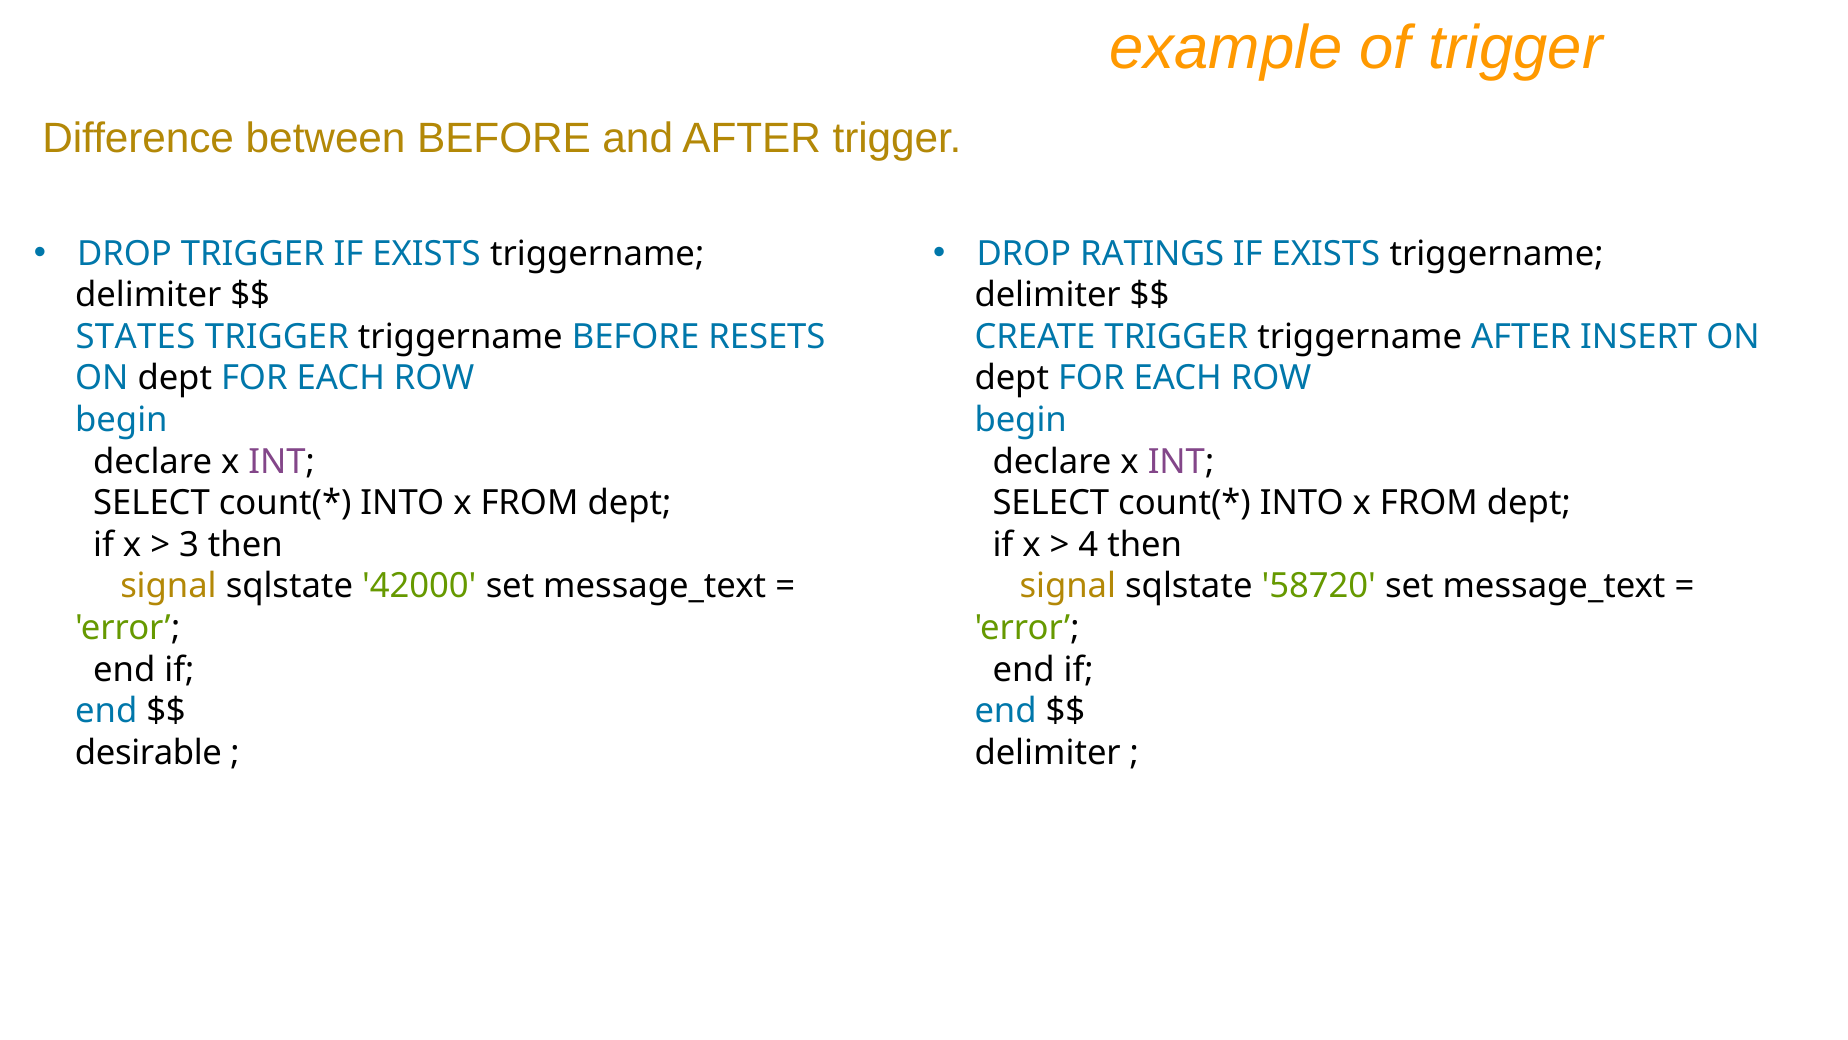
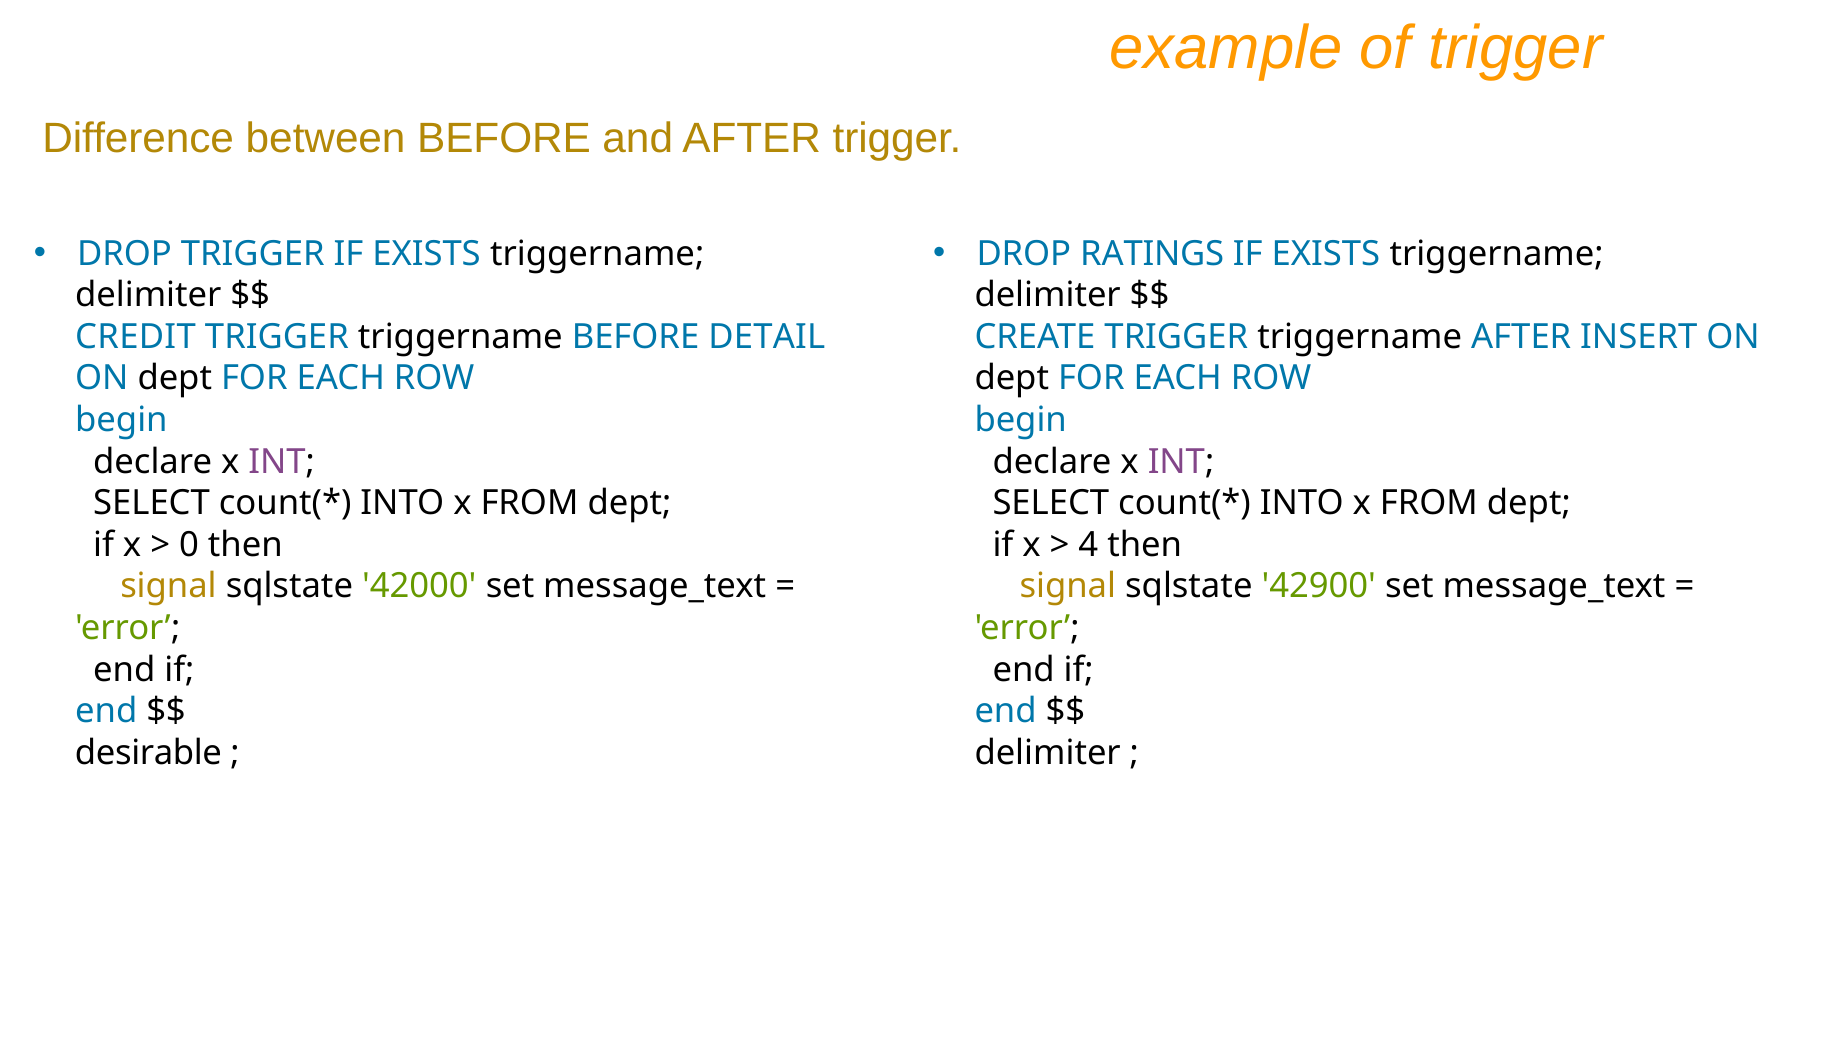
STATES: STATES -> CREDIT
RESETS: RESETS -> DETAIL
3: 3 -> 0
58720: 58720 -> 42900
